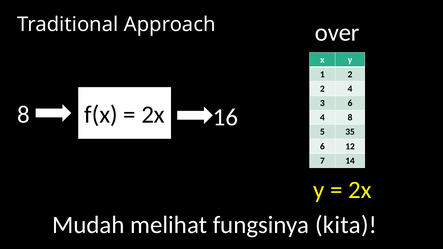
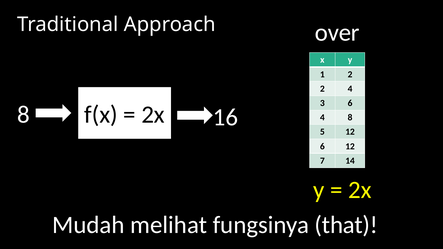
5 35: 35 -> 12
kita: kita -> that
